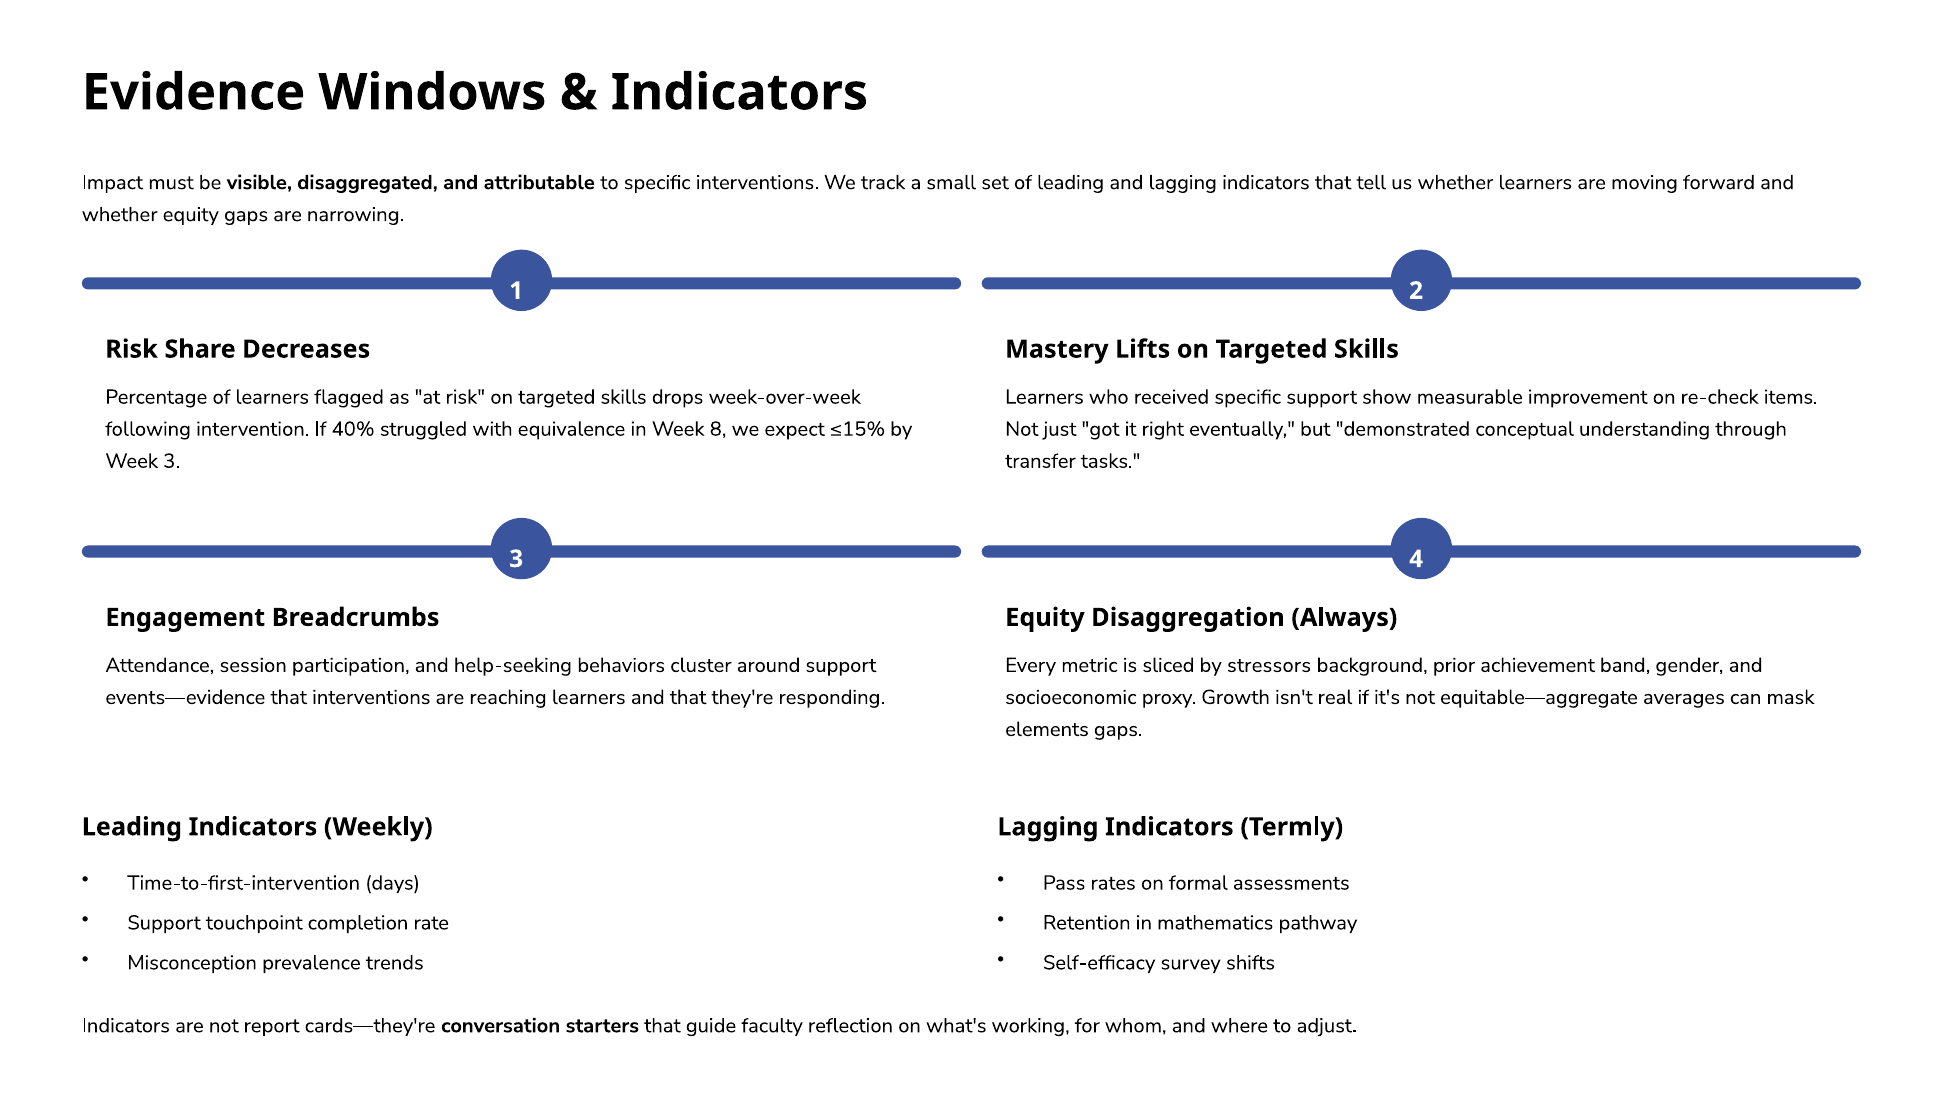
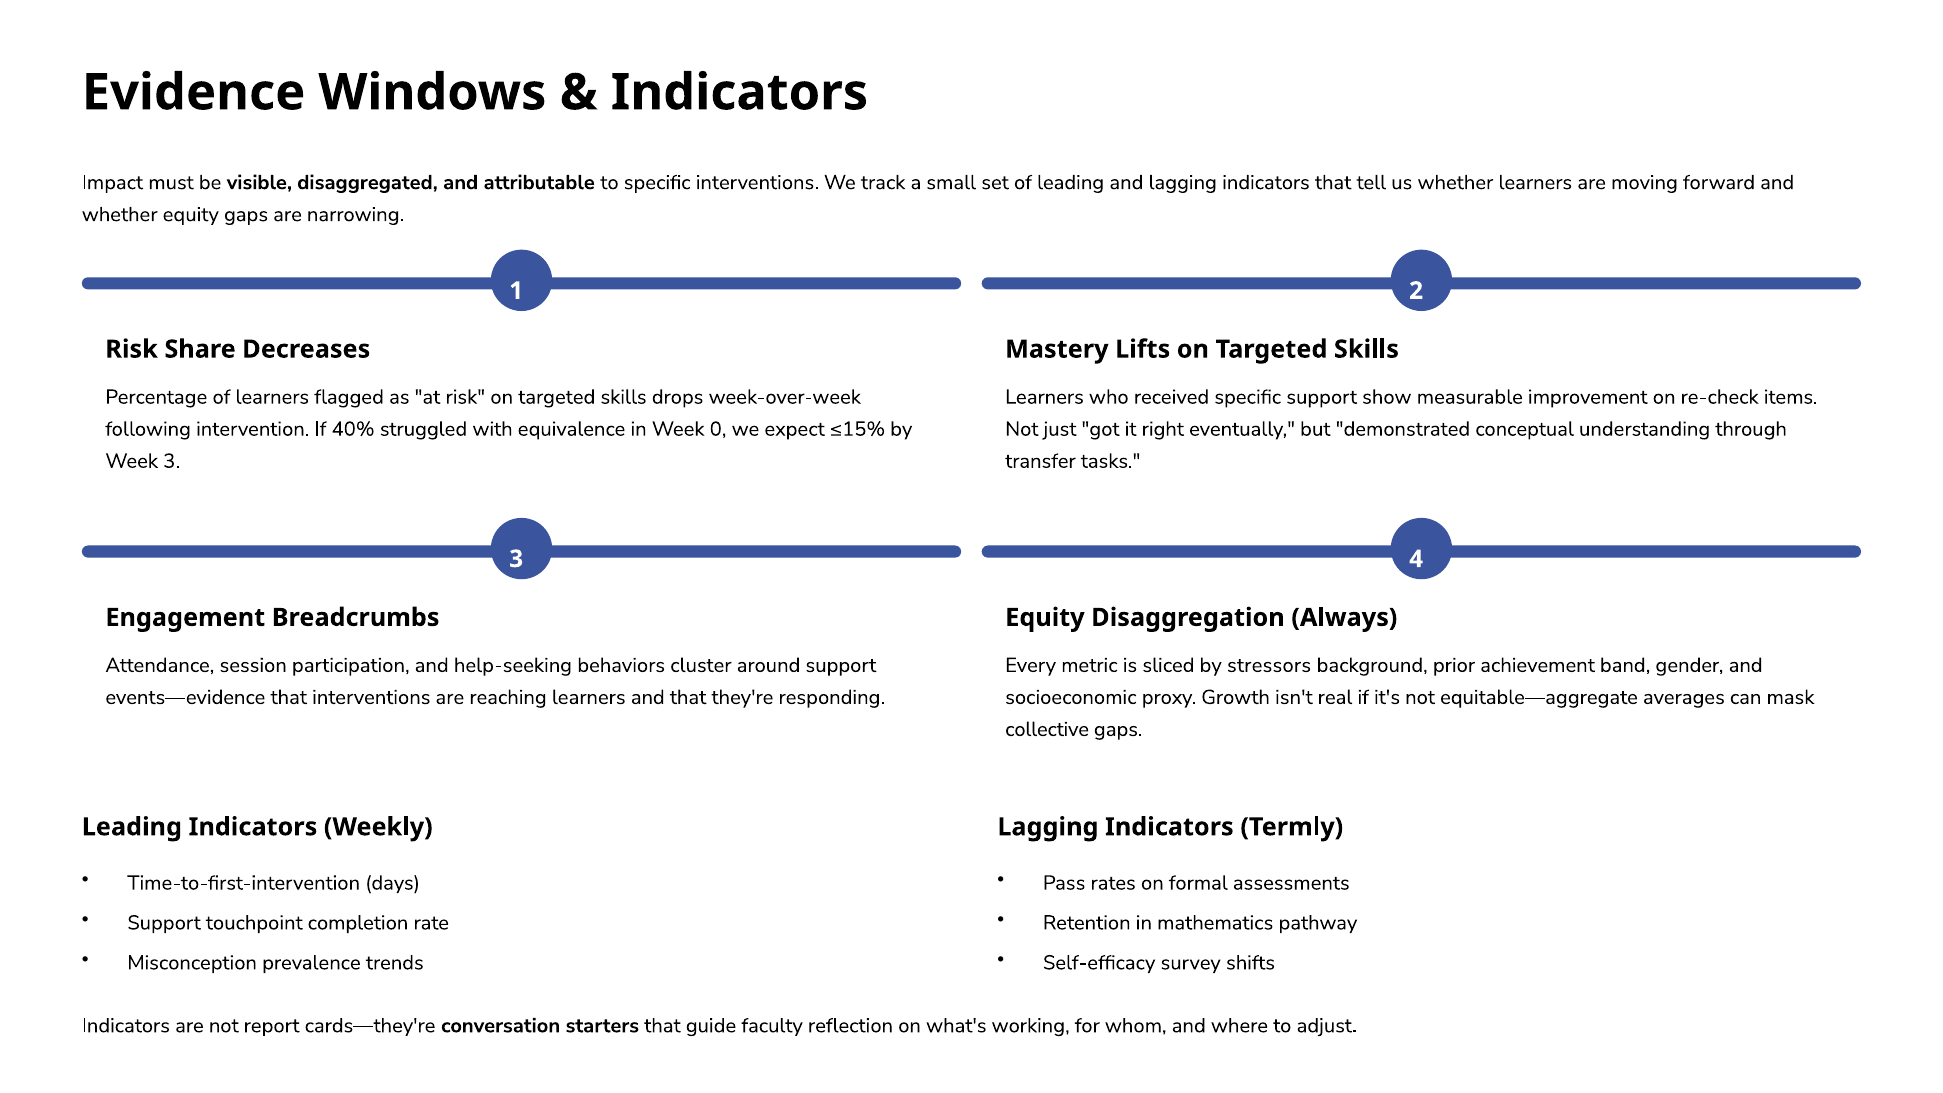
8: 8 -> 0
elements: elements -> collective
